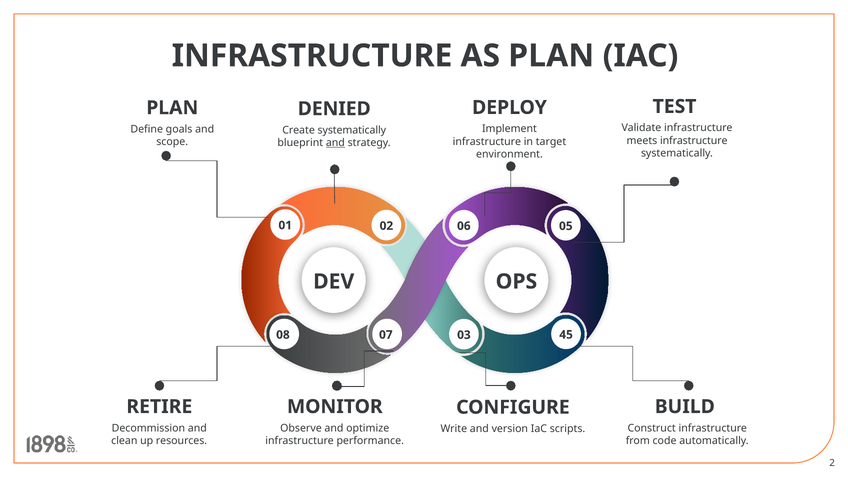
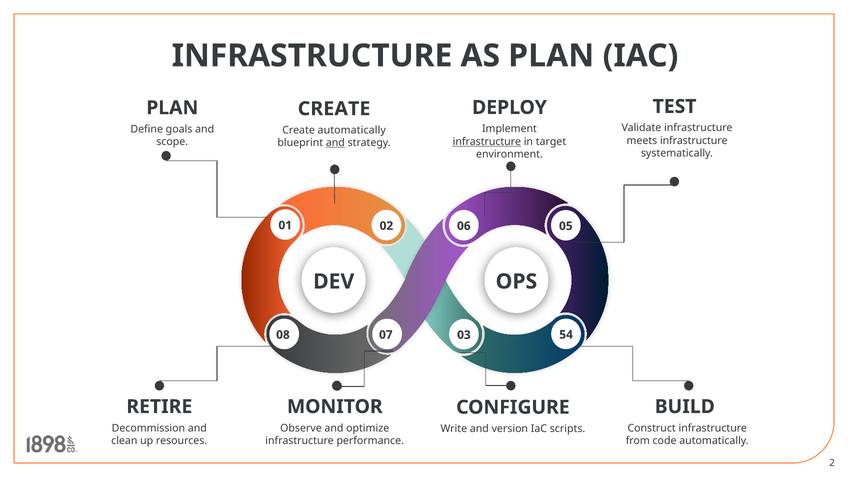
DENIED at (334, 109): DENIED -> CREATE
Create systematically: systematically -> automatically
infrastructure at (487, 142) underline: none -> present
45: 45 -> 54
